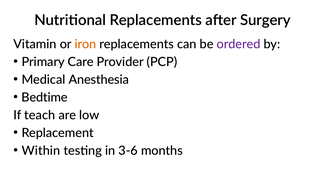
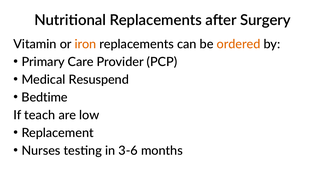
ordered colour: purple -> orange
Anesthesia: Anesthesia -> Resuspend
Within: Within -> Nurses
